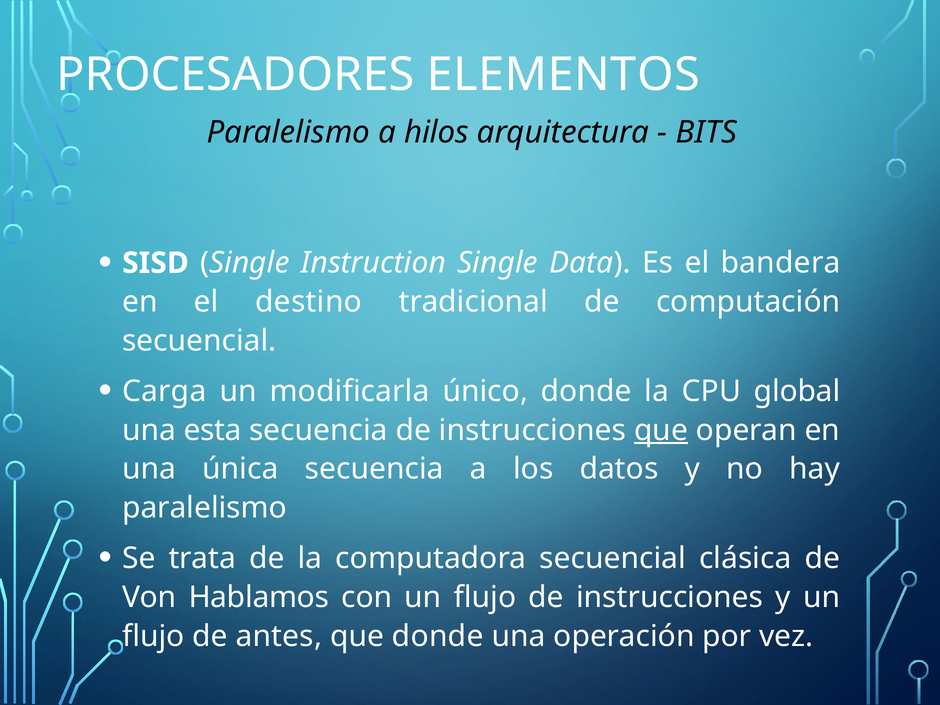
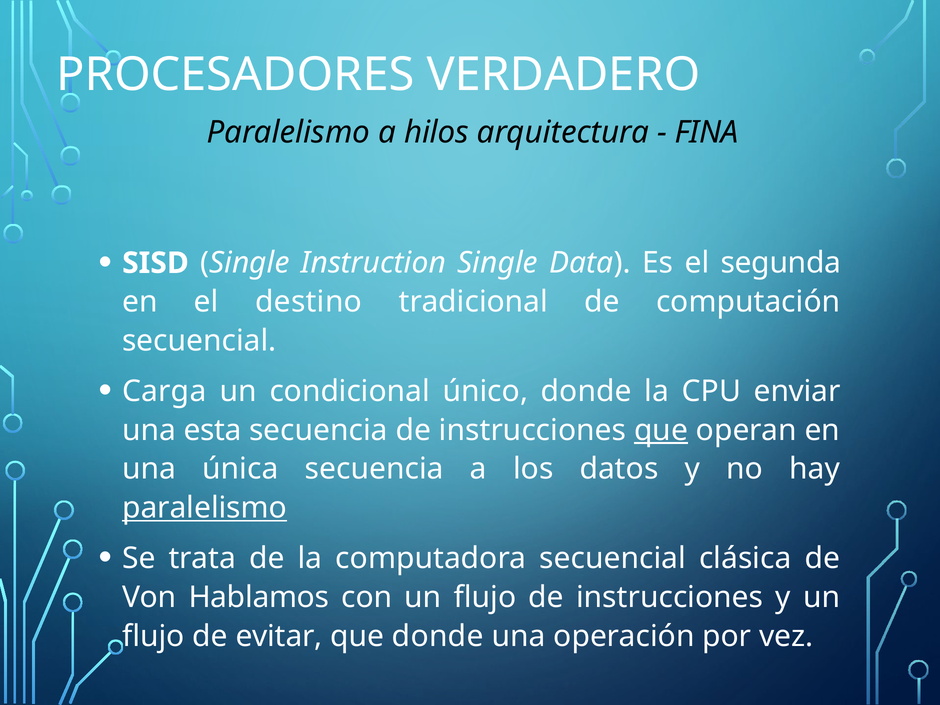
ELEMENTOS: ELEMENTOS -> VERDADERO
BITS: BITS -> FINA
bandera: bandera -> segunda
modificarla: modificarla -> condicional
global: global -> enviar
paralelismo at (205, 508) underline: none -> present
antes: antes -> evitar
